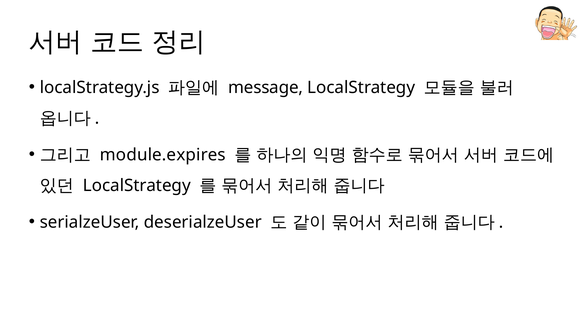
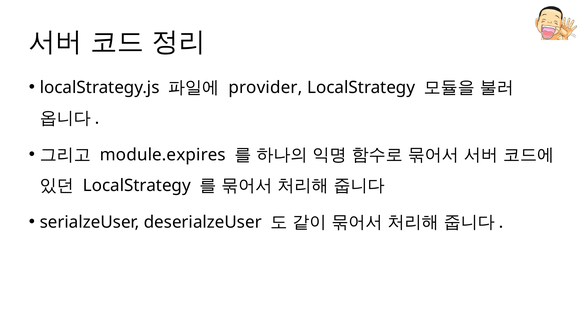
message: message -> provider
